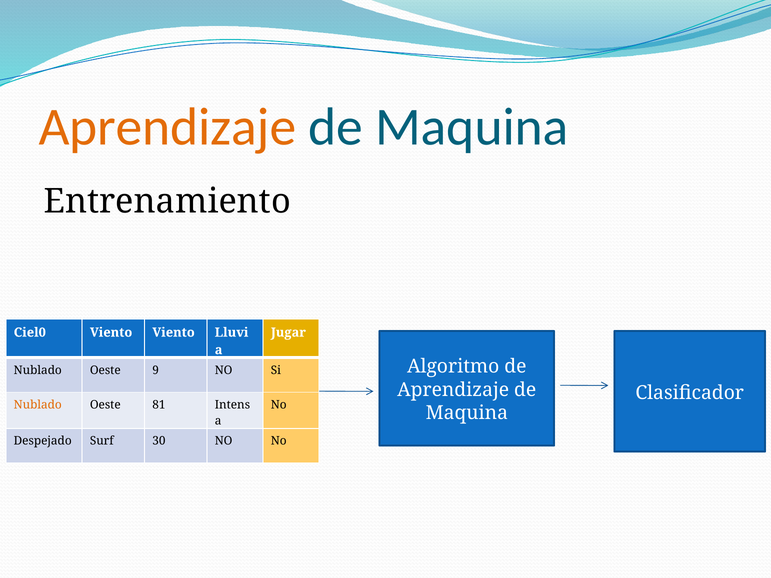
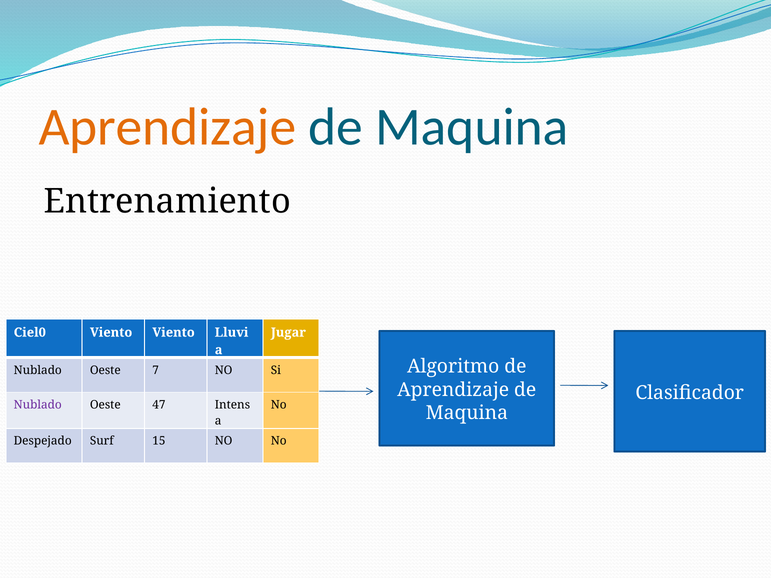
9: 9 -> 7
Nublado at (38, 405) colour: orange -> purple
81: 81 -> 47
30: 30 -> 15
